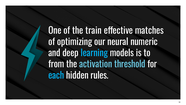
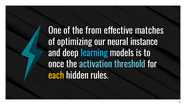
train: train -> from
numeric: numeric -> instance
from: from -> once
each colour: light blue -> yellow
